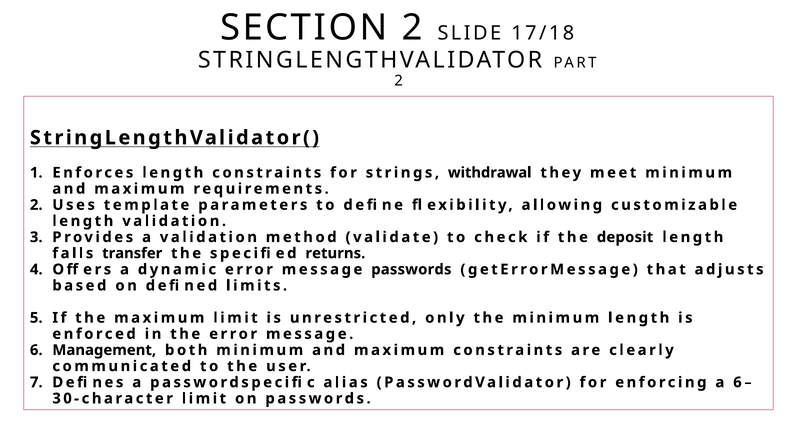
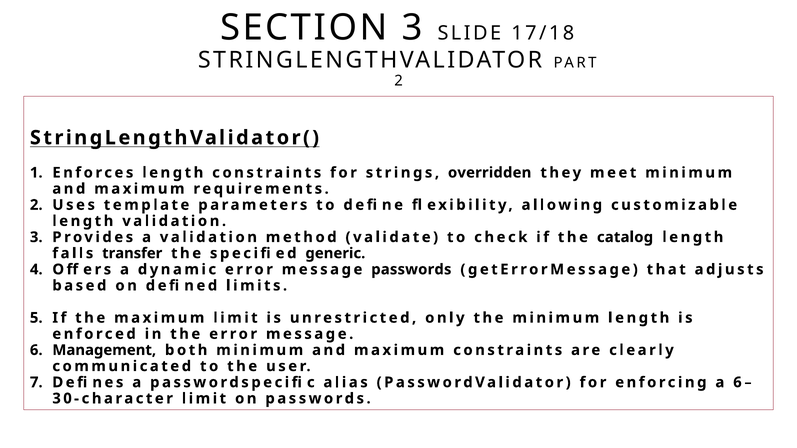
SECTION 2: 2 -> 3
withdrawal: withdrawal -> overridden
deposit: deposit -> catalog
returns: returns -> generic
